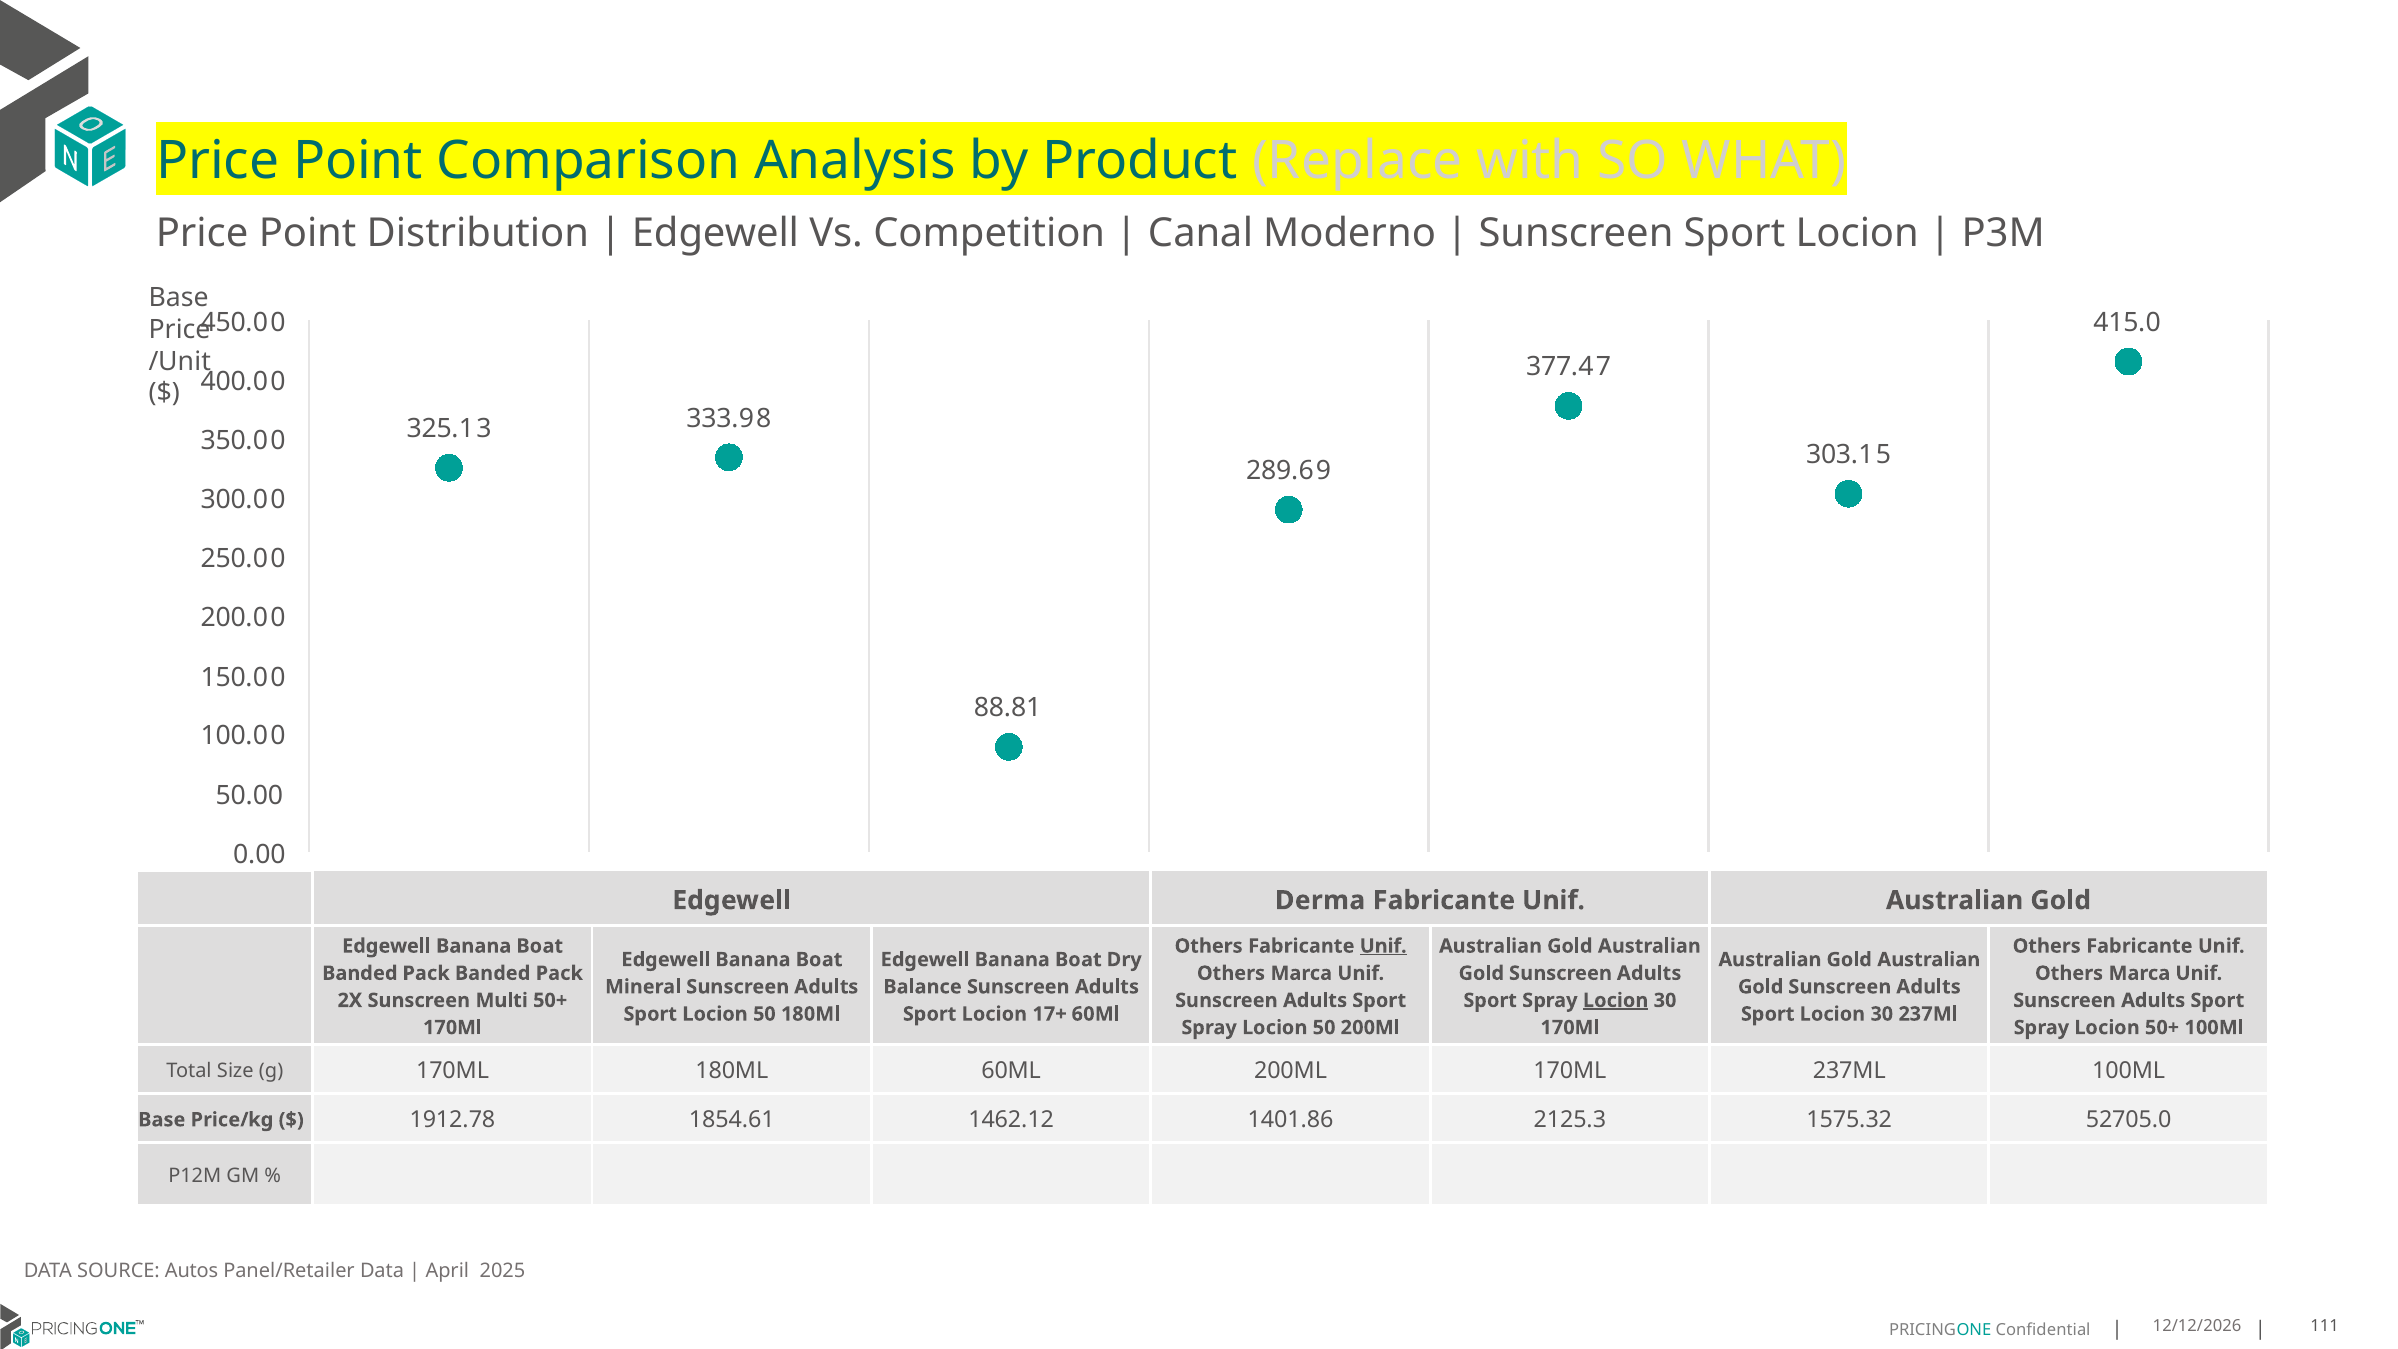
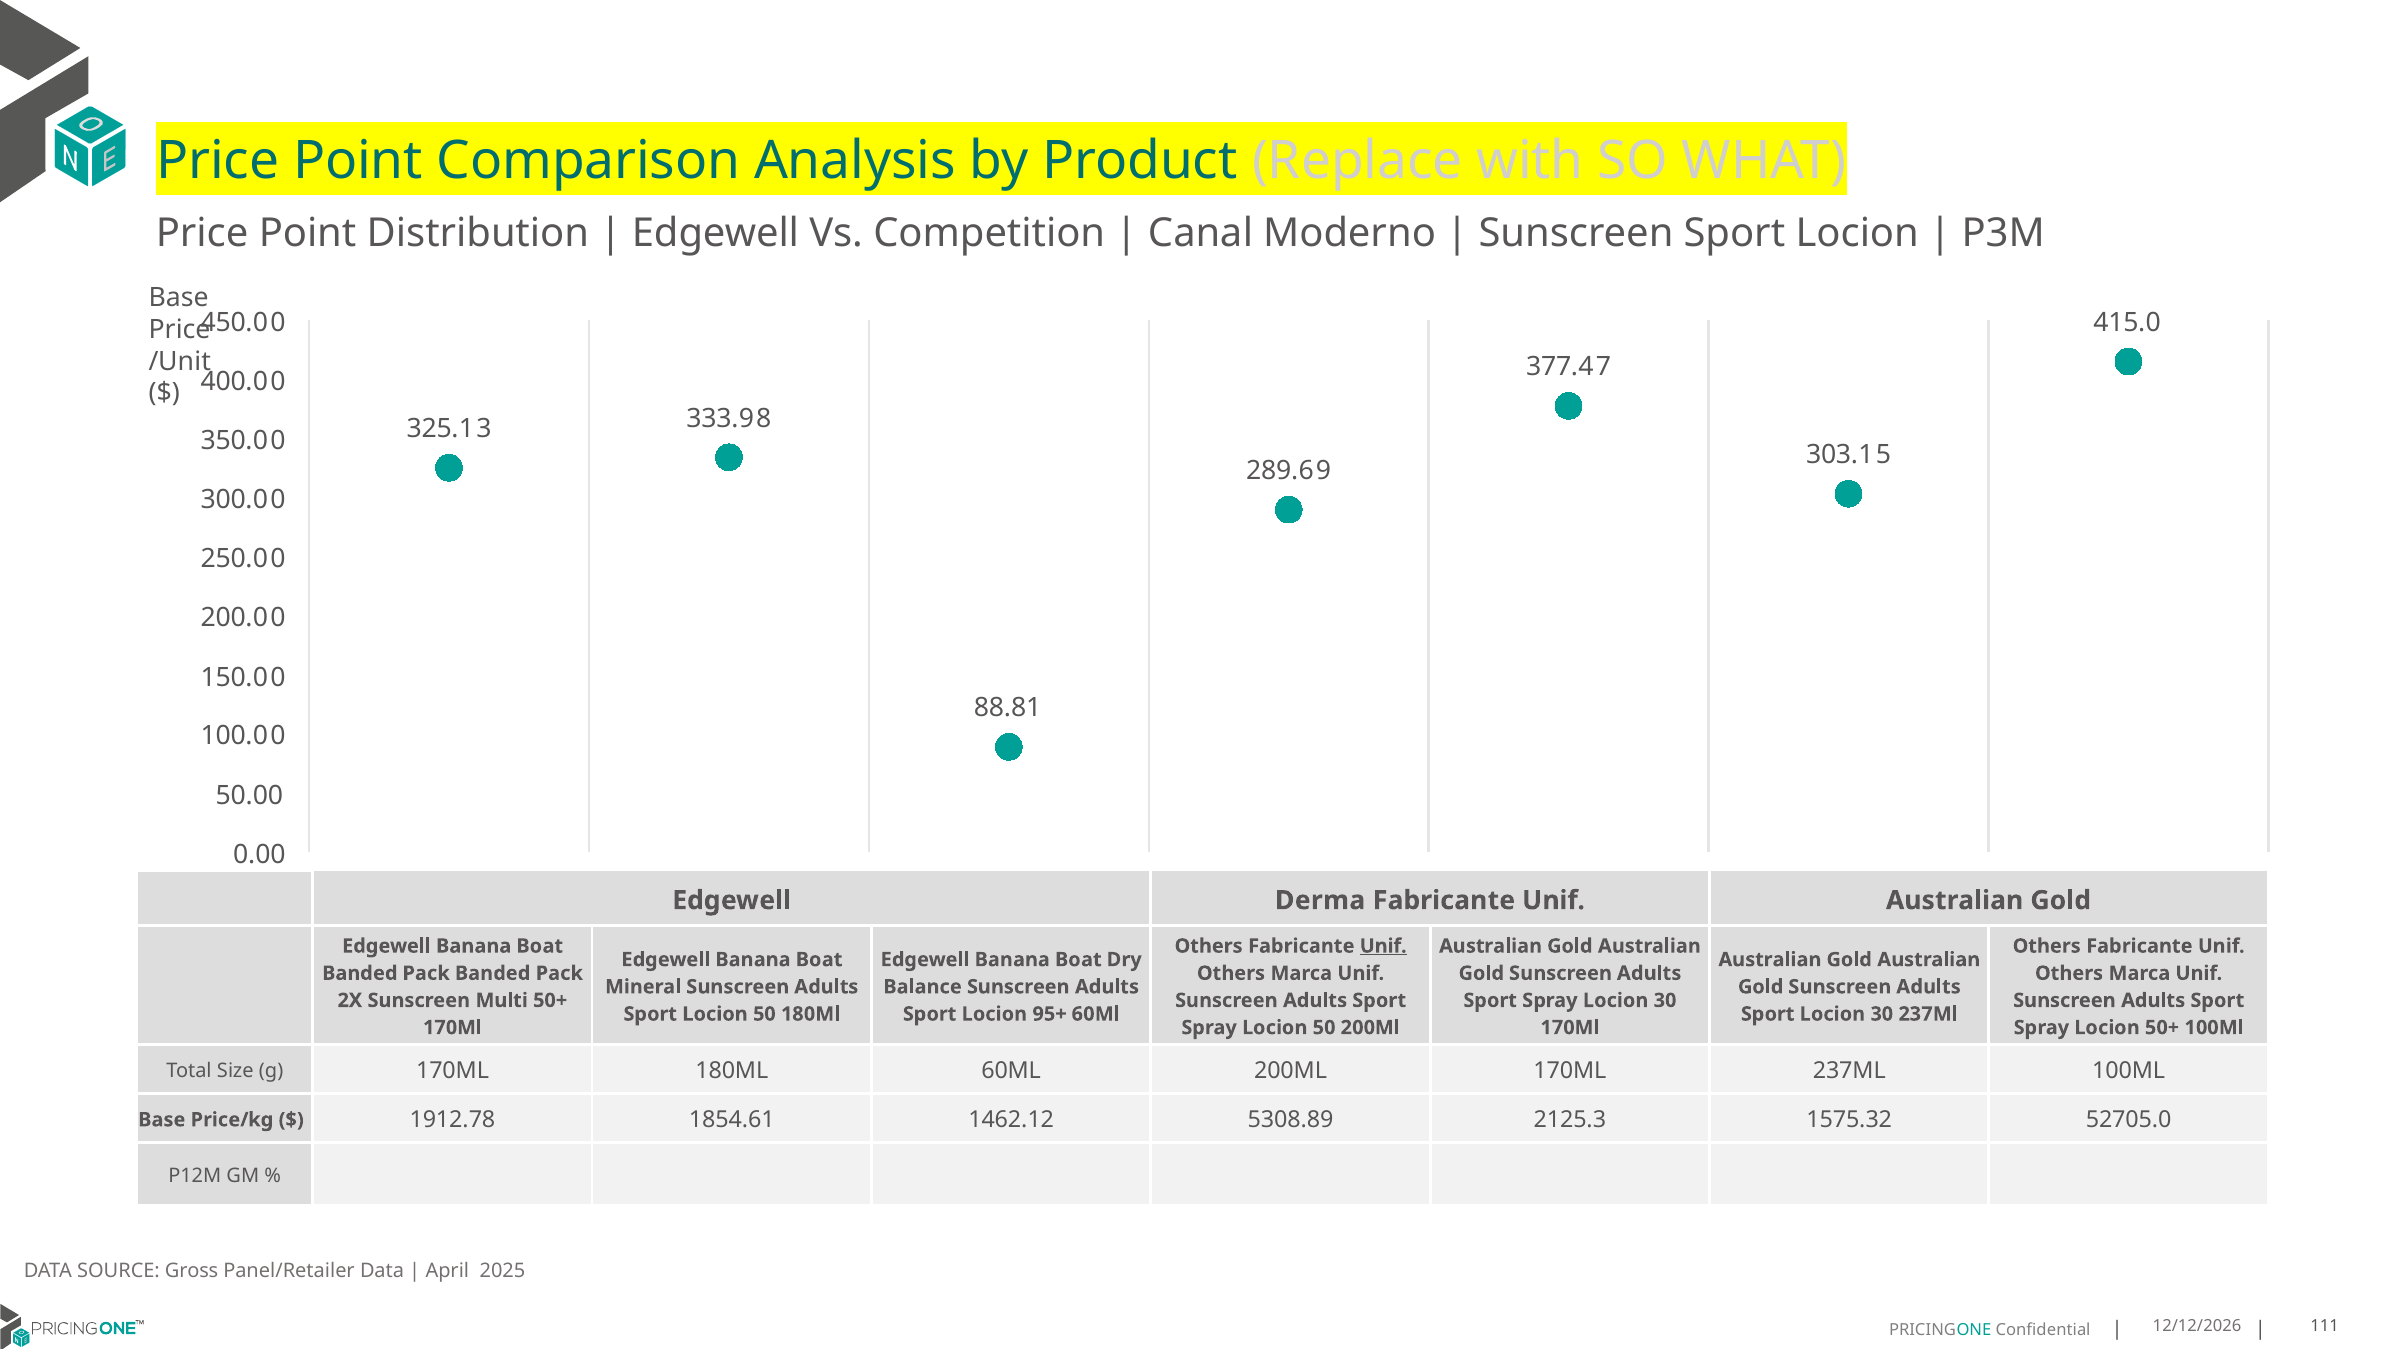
Locion at (1616, 1000) underline: present -> none
17+: 17+ -> 95+
1401.86: 1401.86 -> 5308.89
Autos: Autos -> Gross
